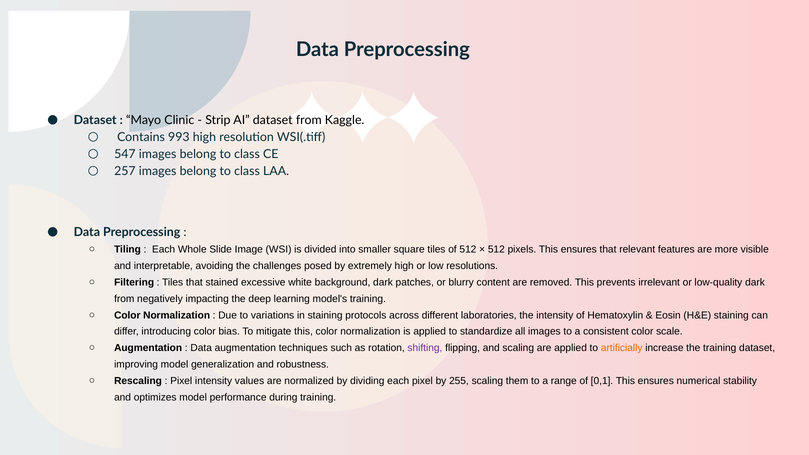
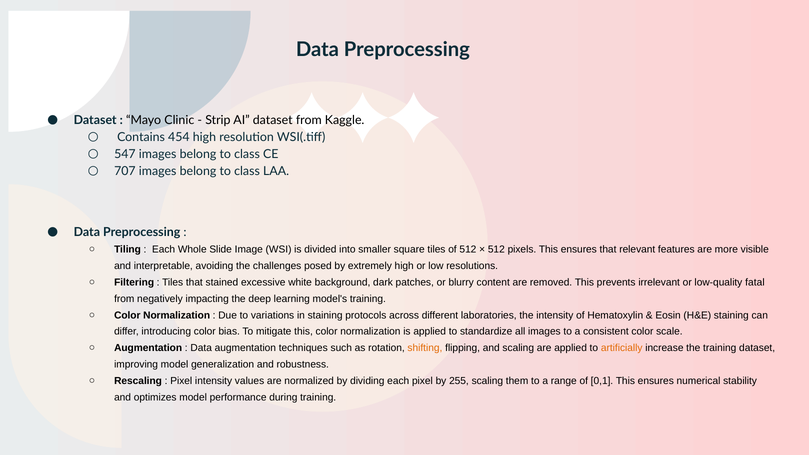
993: 993 -> 454
257: 257 -> 707
low-quality dark: dark -> fatal
shifting colour: purple -> orange
